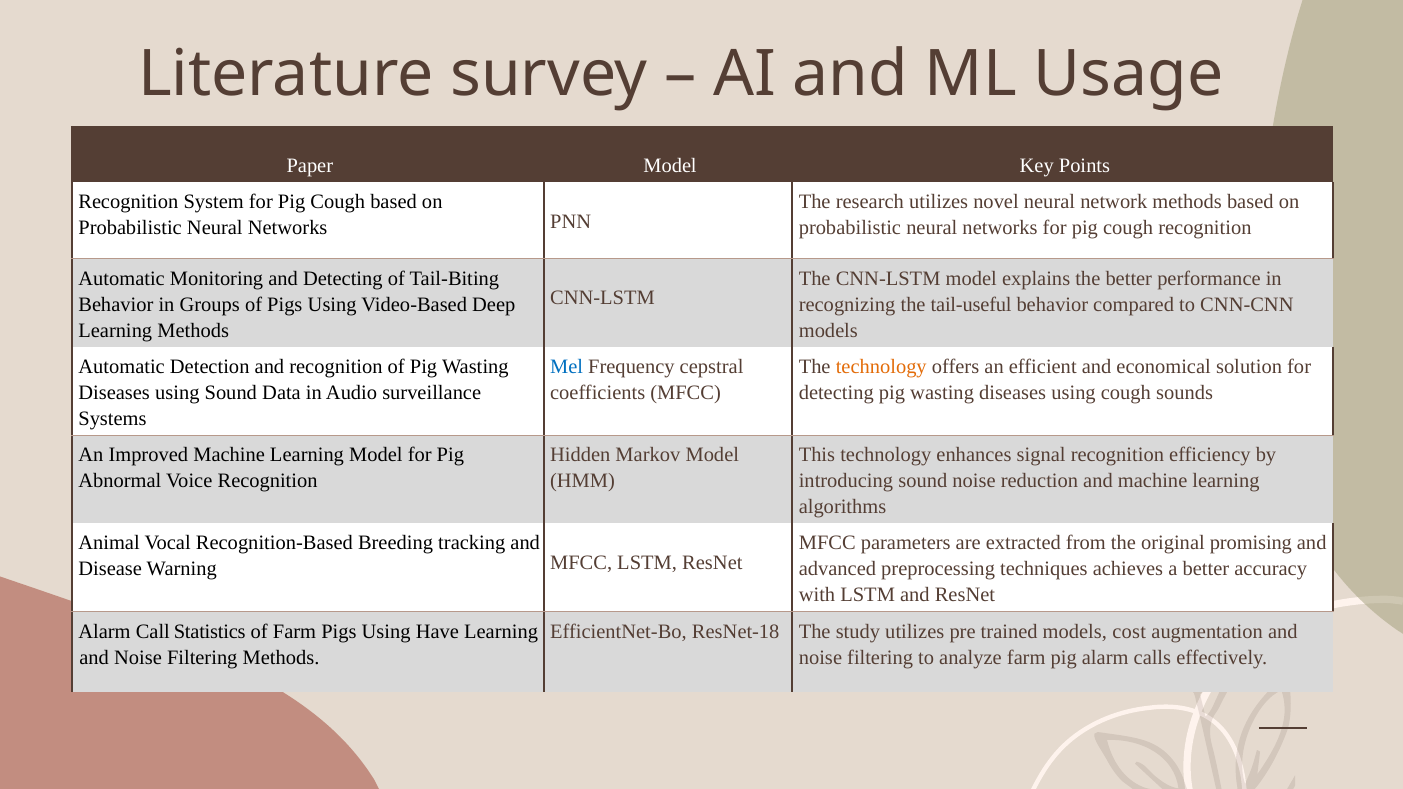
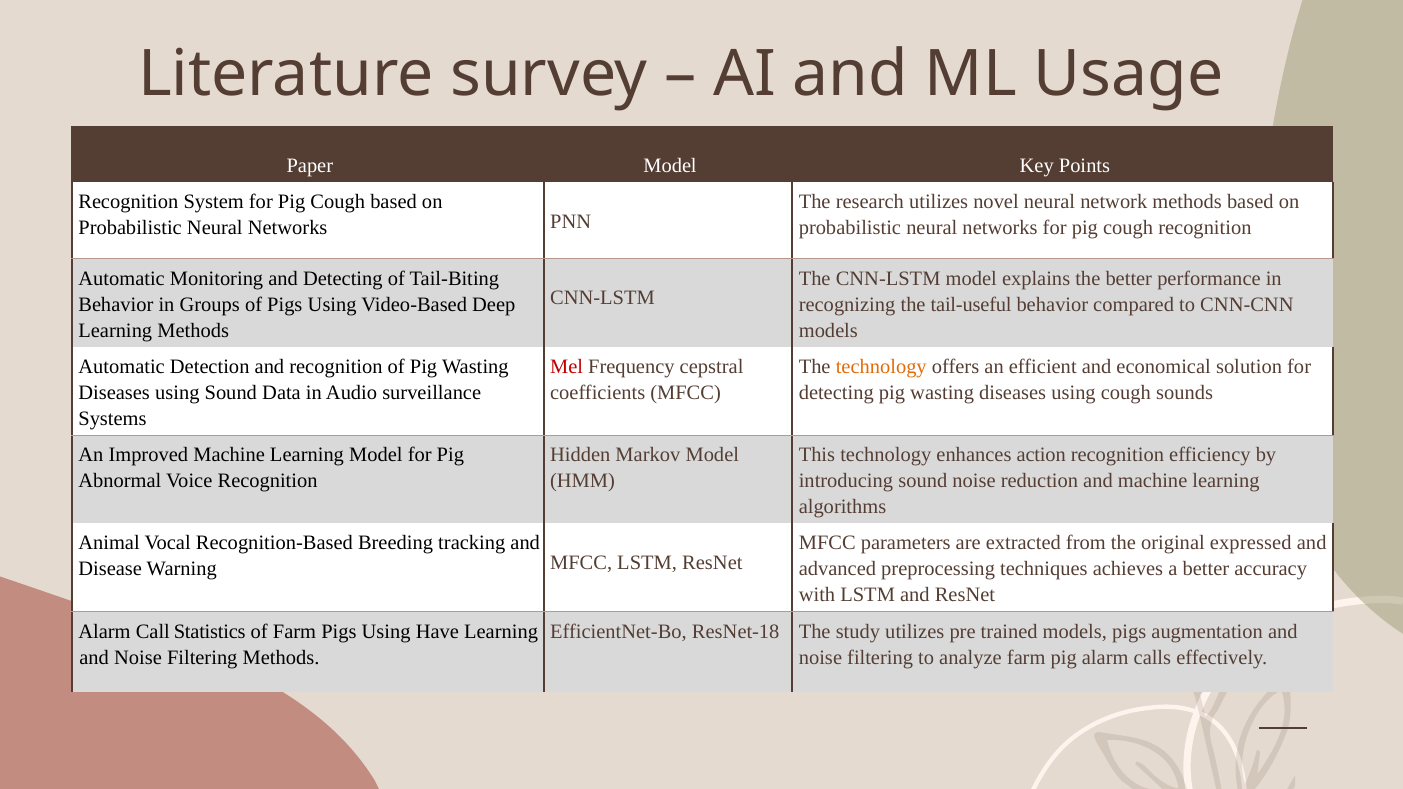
Mel colour: blue -> red
signal: signal -> action
promising: promising -> expressed
models cost: cost -> pigs
